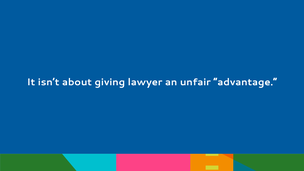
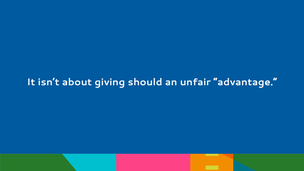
lawyer: lawyer -> should
